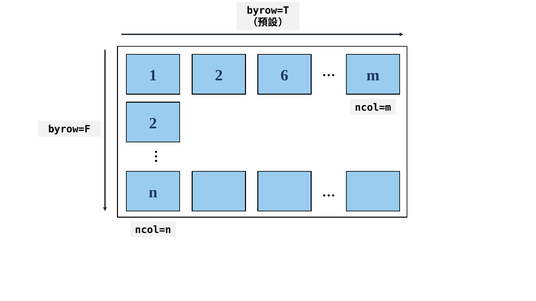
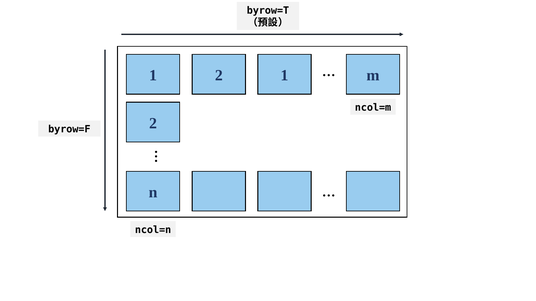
2 6: 6 -> 1
